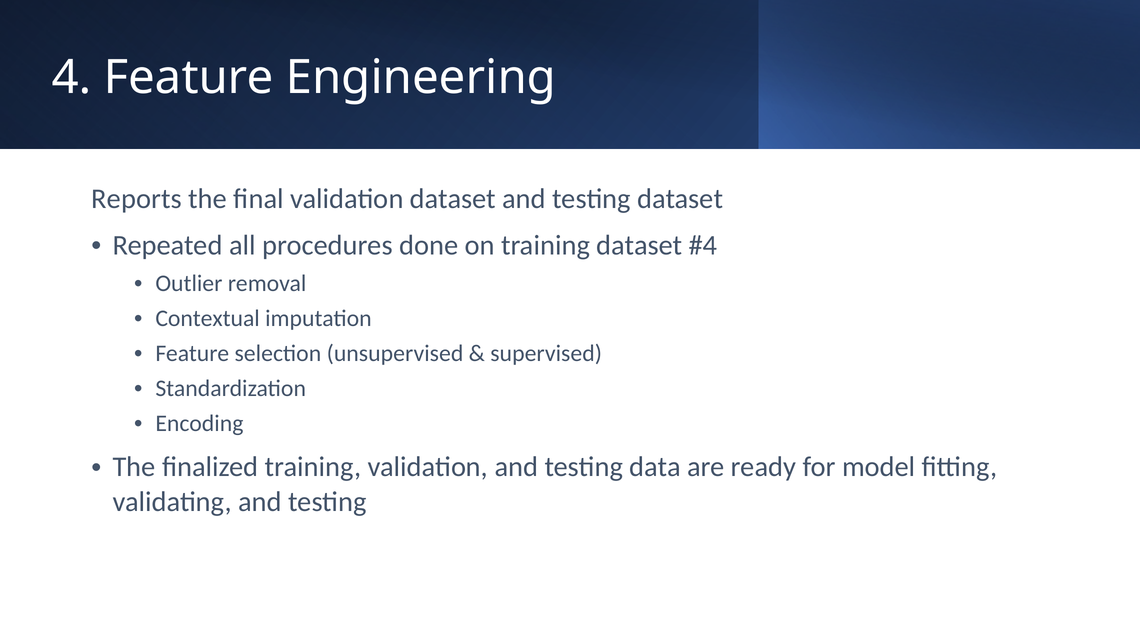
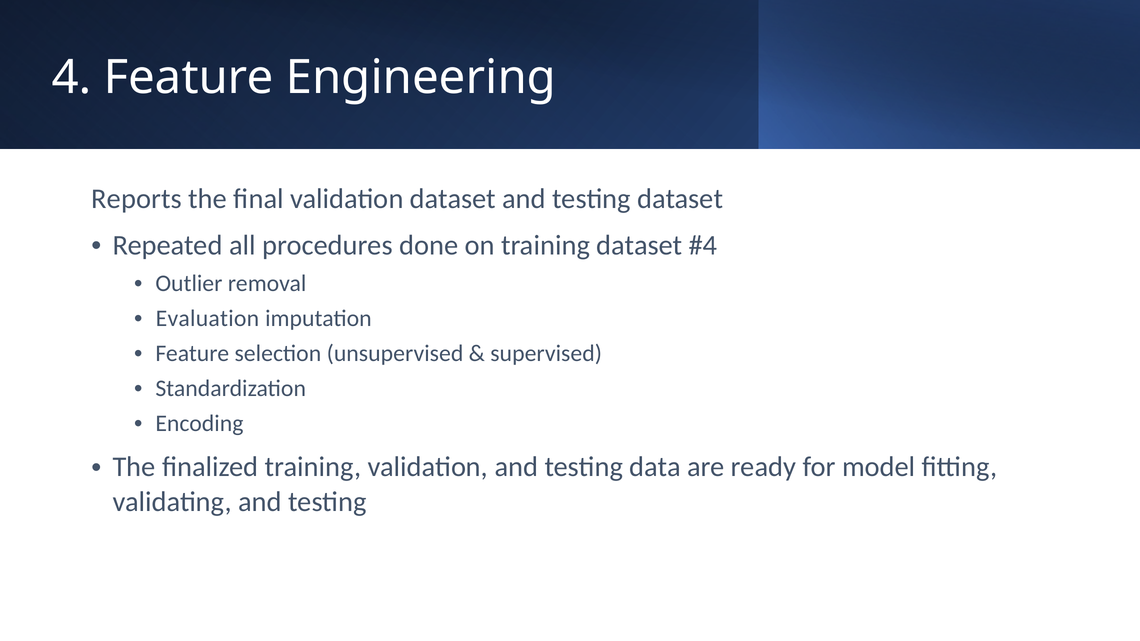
Contextual: Contextual -> Evaluation
